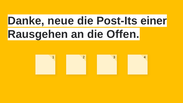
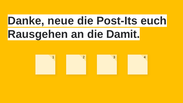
einer: einer -> euch
Offen: Offen -> Damit
